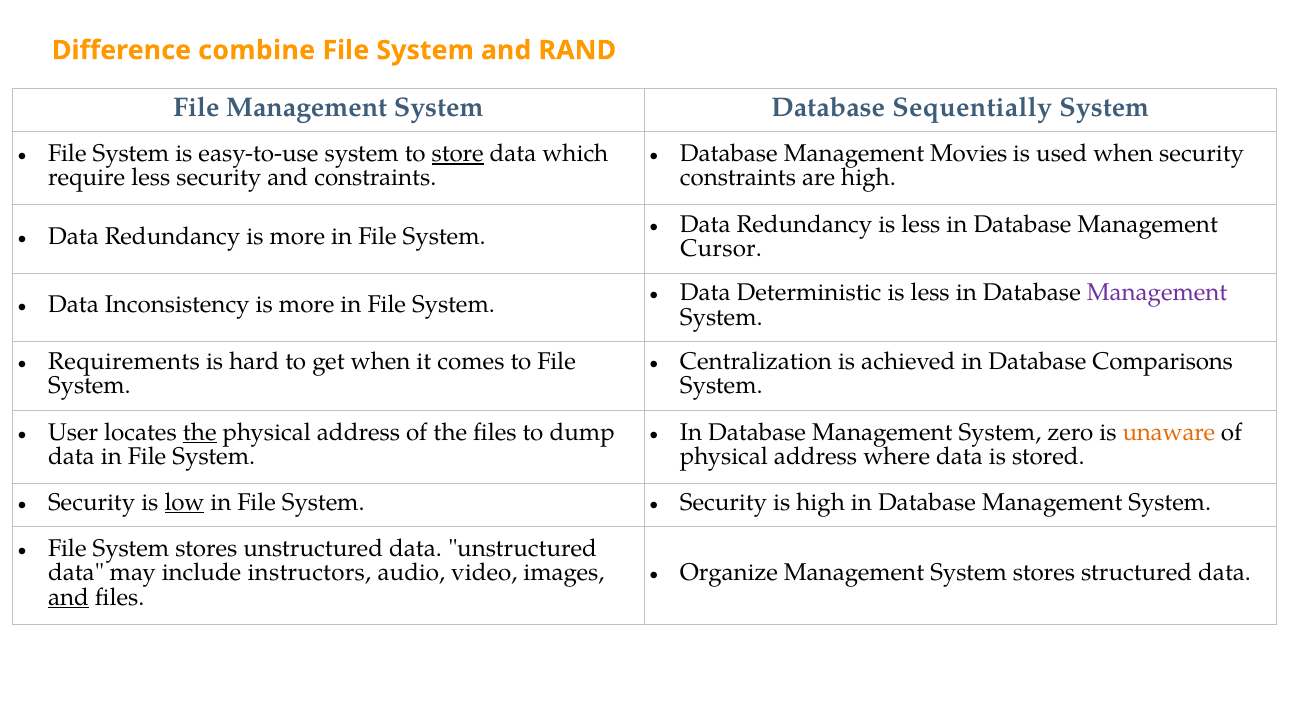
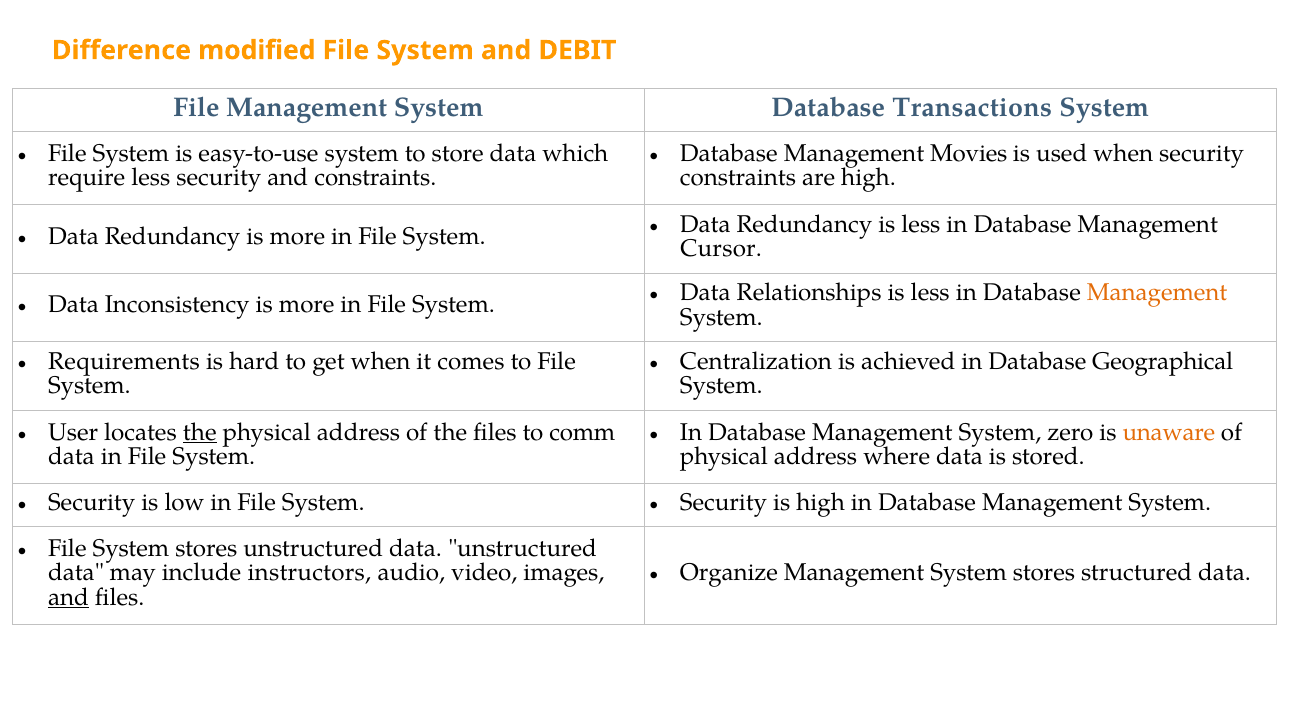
combine: combine -> modified
RAND: RAND -> DEBIT
Sequentially: Sequentially -> Transactions
store underline: present -> none
Deterministic: Deterministic -> Relationships
Management at (1157, 293) colour: purple -> orange
Comparisons: Comparisons -> Geographical
dump: dump -> comm
low underline: present -> none
